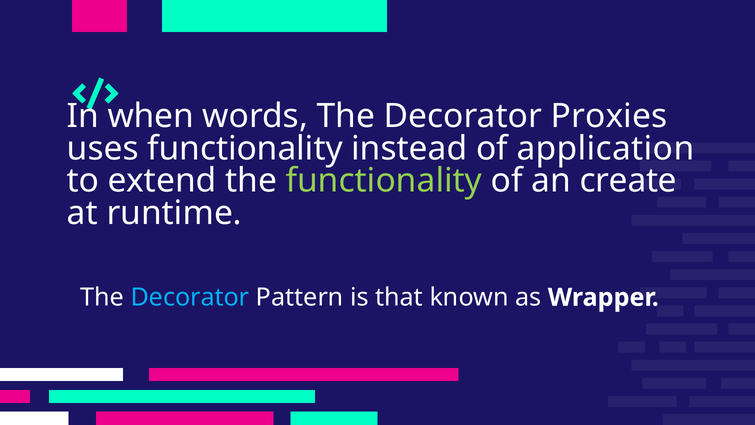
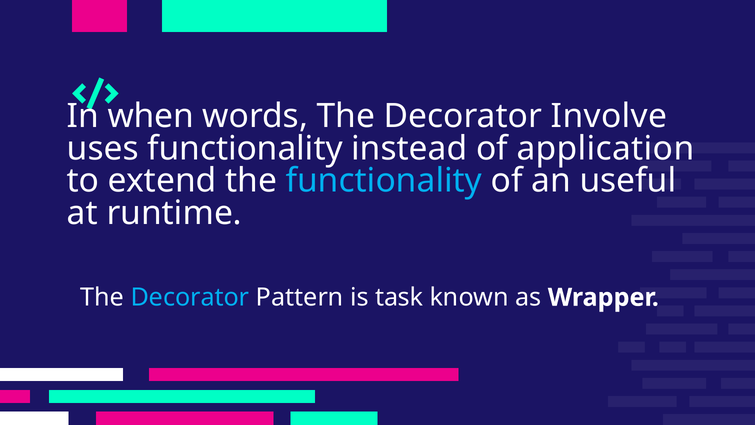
Proxies: Proxies -> Involve
functionality at (384, 181) colour: light green -> light blue
create: create -> useful
that: that -> task
